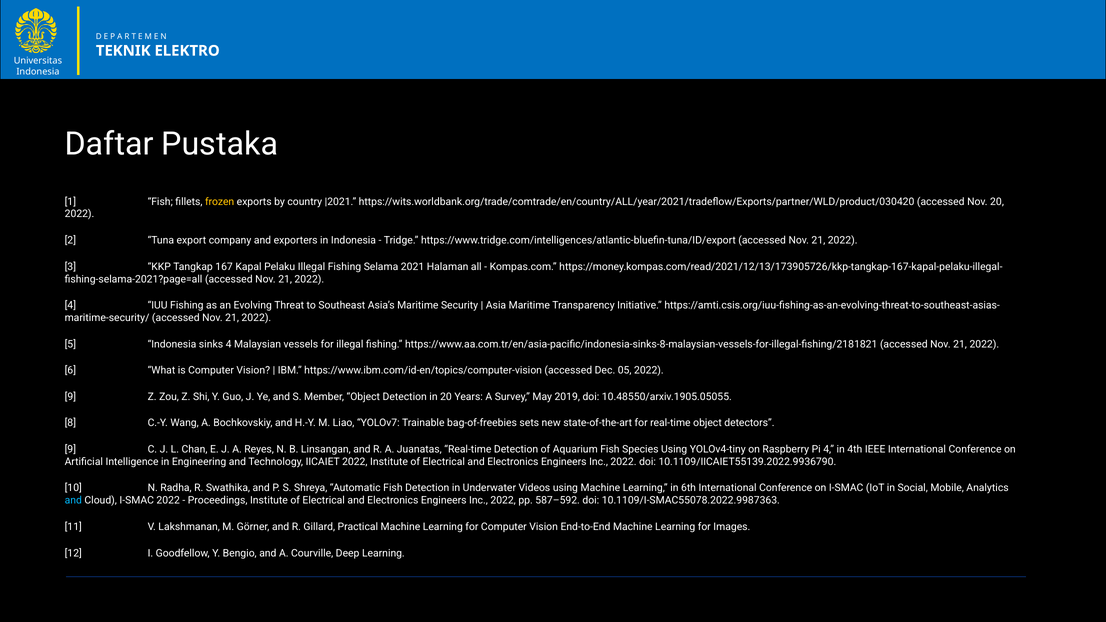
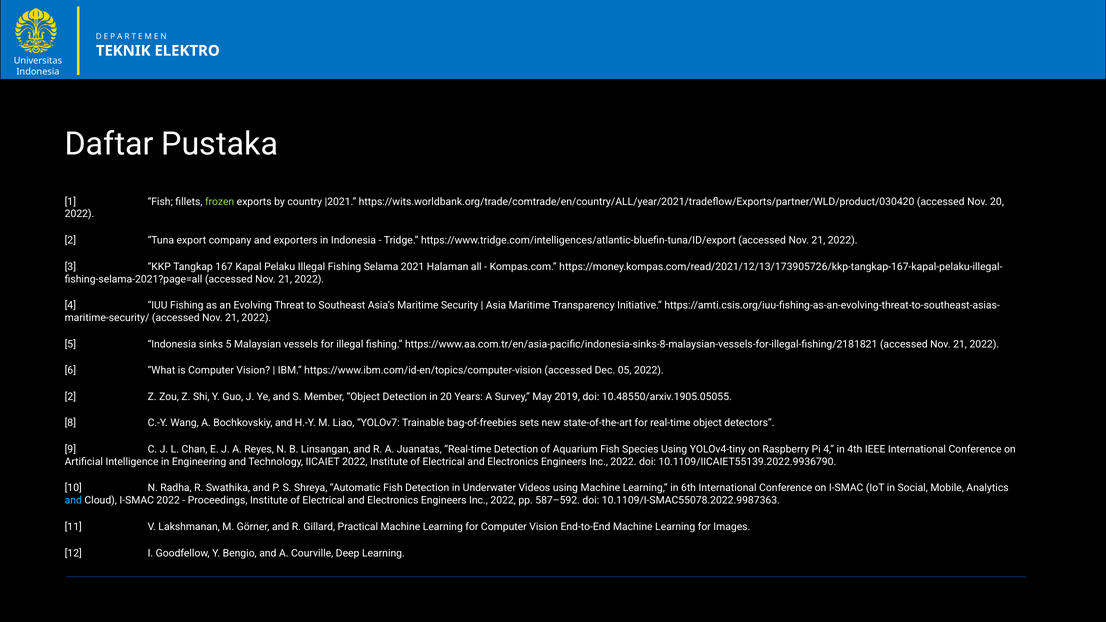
frozen colour: yellow -> light green
sinks 4: 4 -> 5
9 at (70, 397): 9 -> 2
